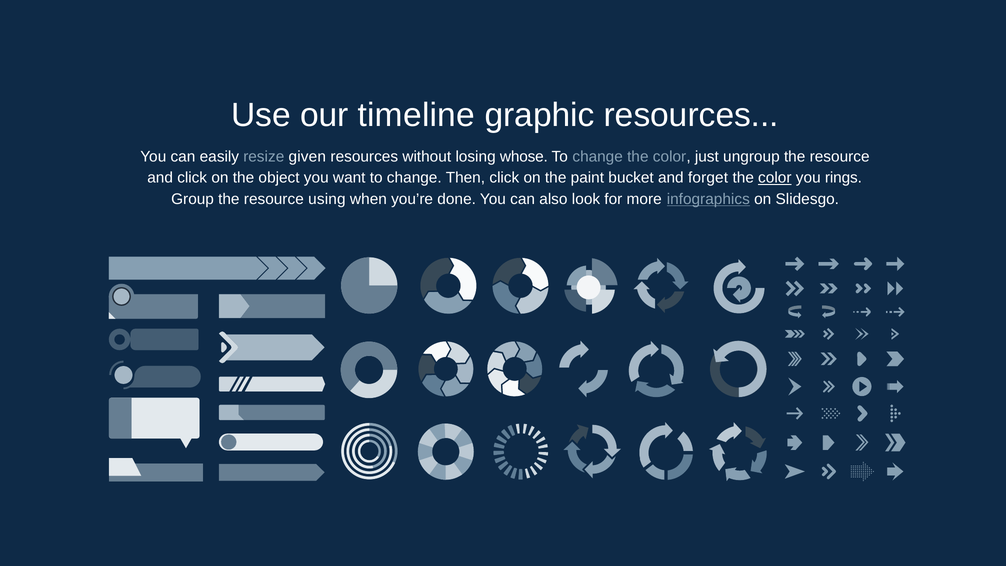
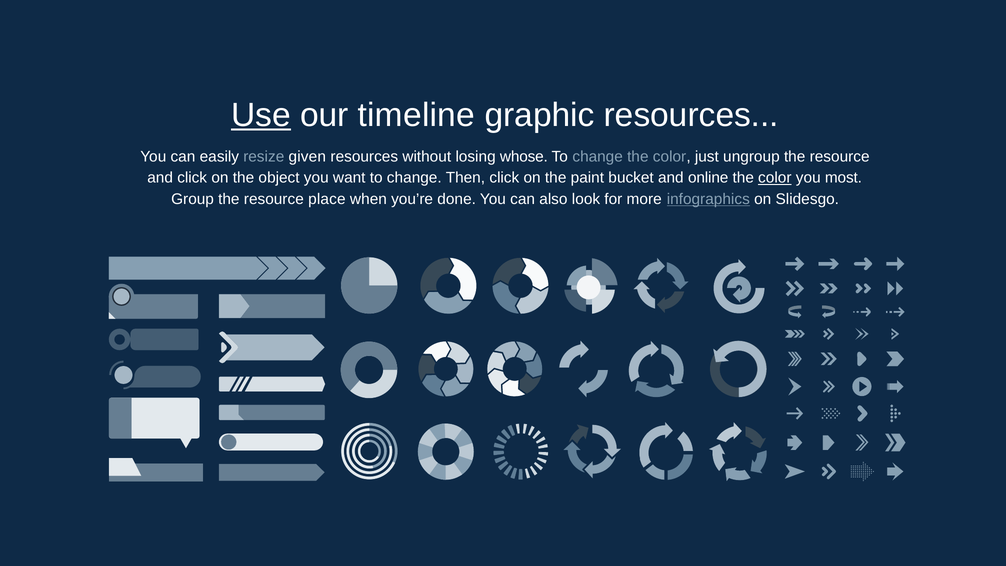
Use underline: none -> present
forget: forget -> online
rings: rings -> most
using: using -> place
